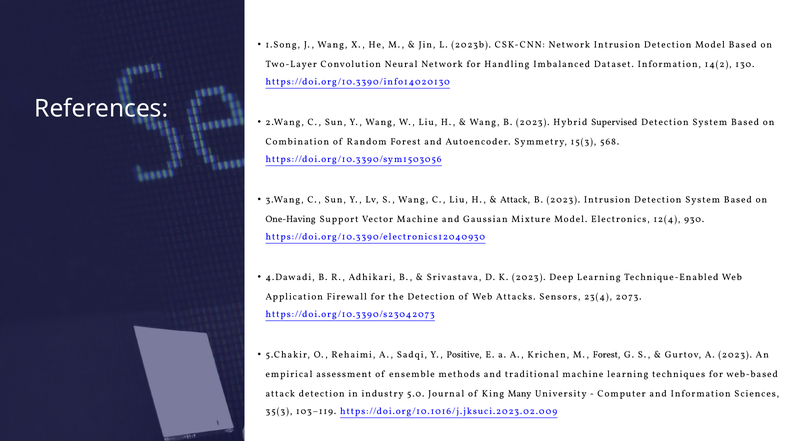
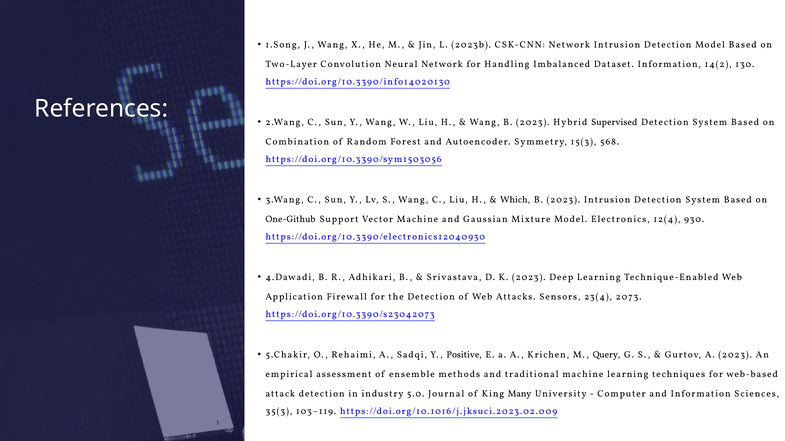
Attack at (515, 200): Attack -> Which
One-Having: One-Having -> One-Github
M Forest: Forest -> Query
